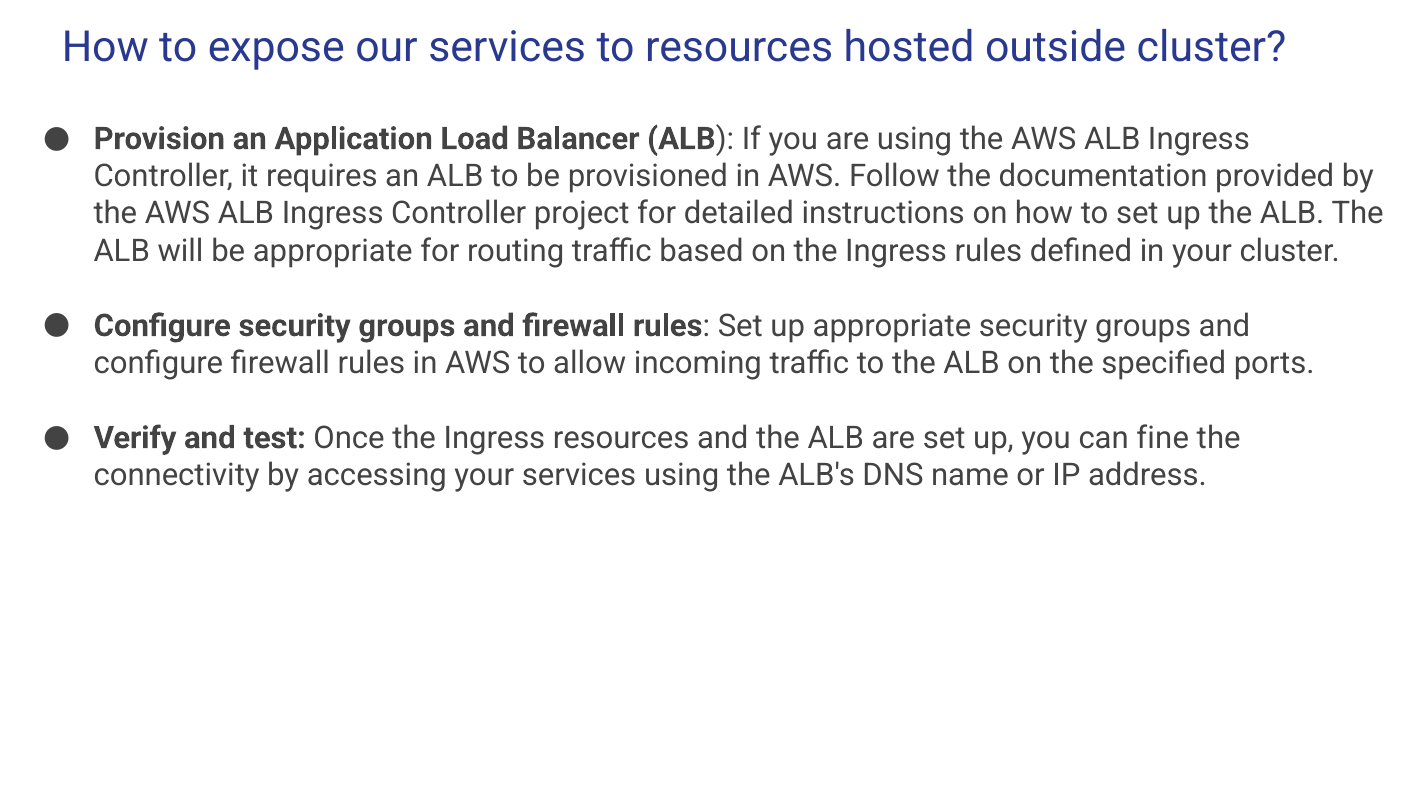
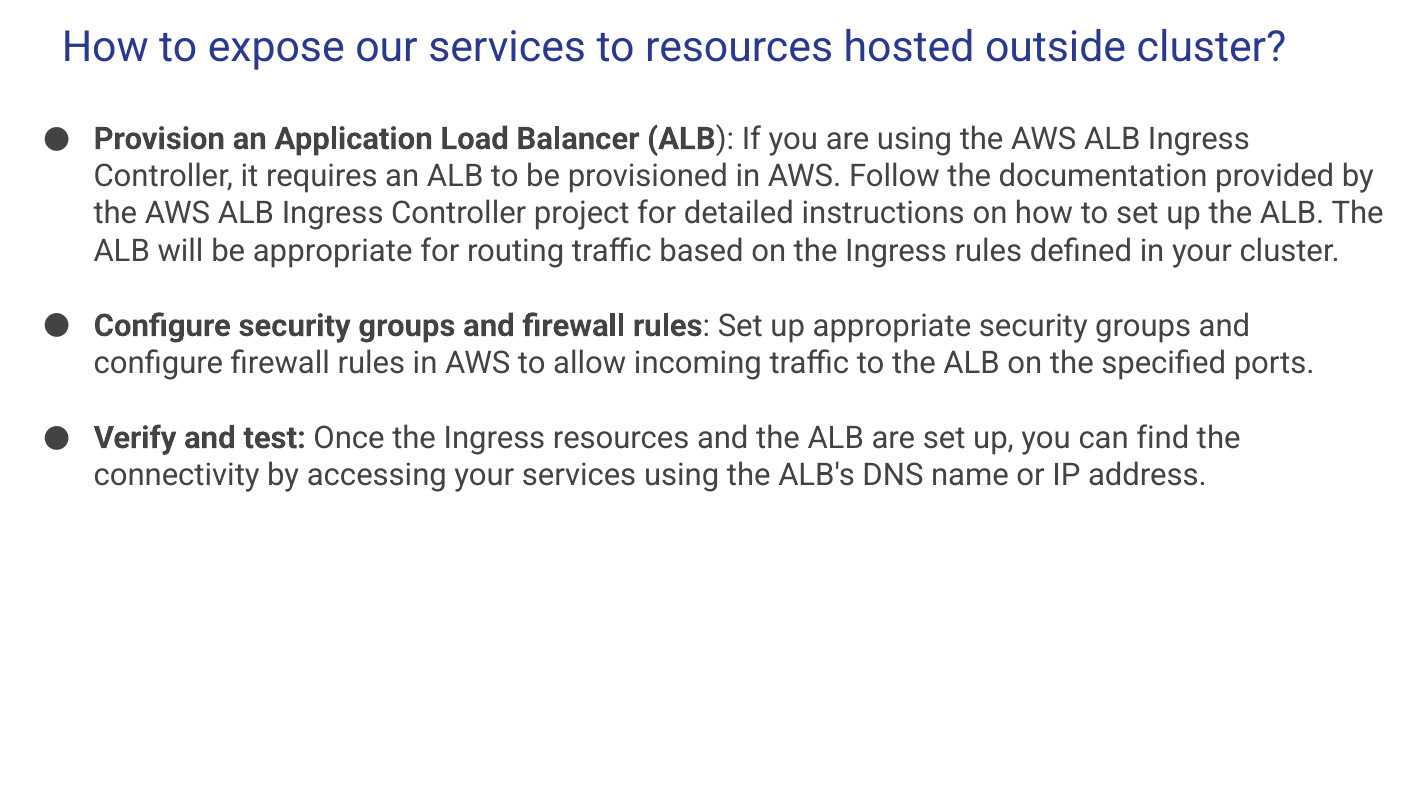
fine: fine -> find
